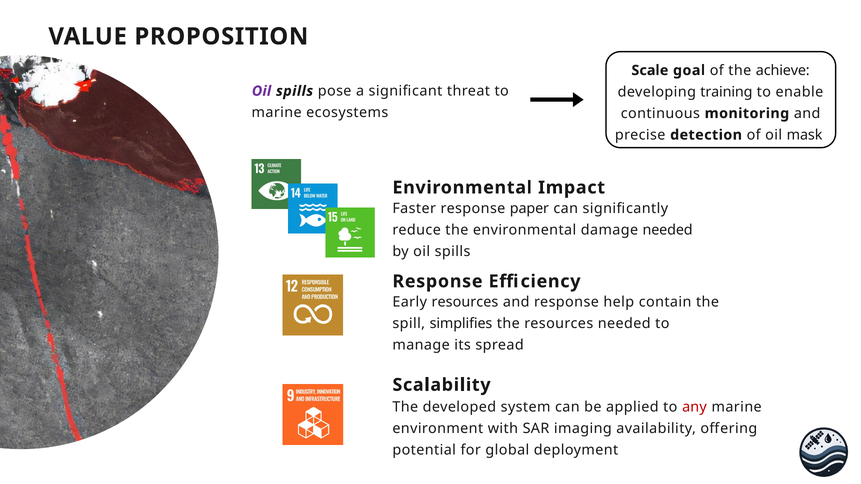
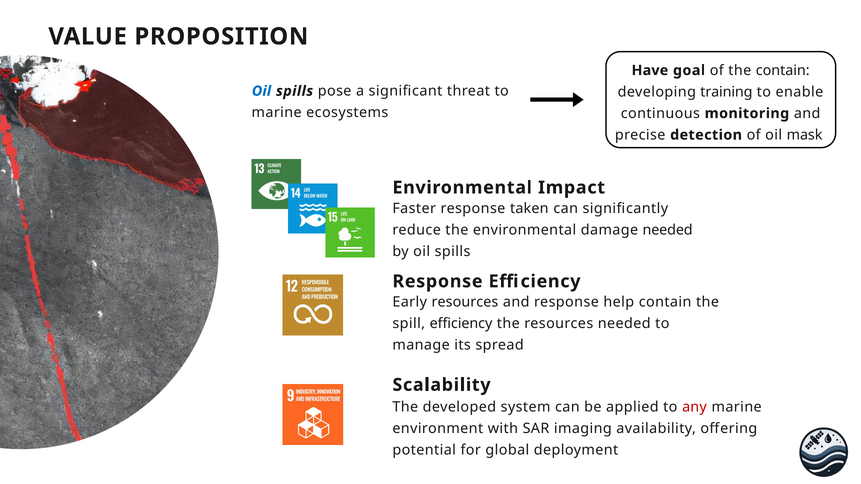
Scale: Scale -> Have
the achieve: achieve -> contain
Oil at (261, 91) colour: purple -> blue
paper: paper -> taken
spill simplifies: simplifies -> efficiency
